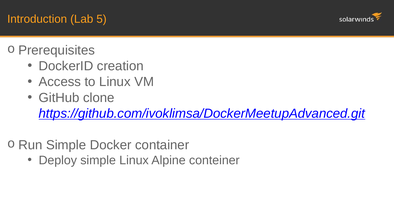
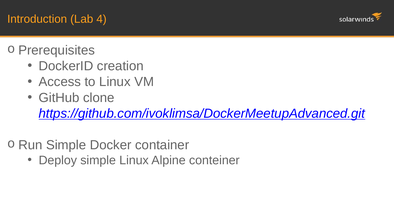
5: 5 -> 4
